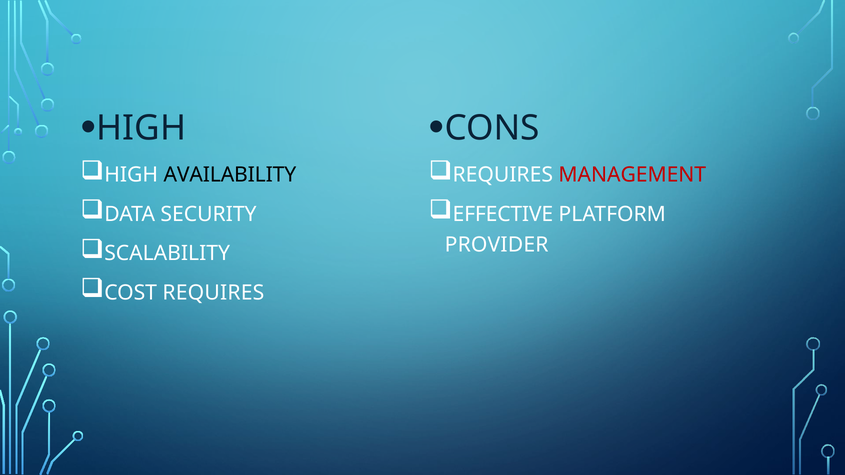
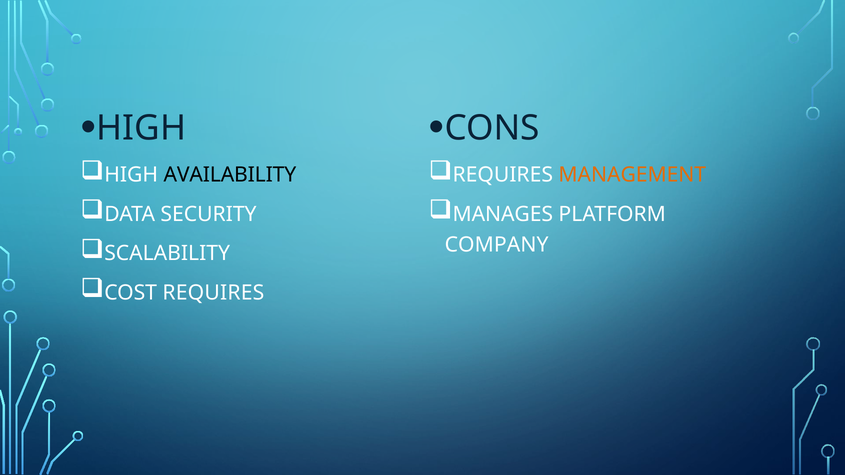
MANAGEMENT colour: red -> orange
EFFECTIVE: EFFECTIVE -> MANAGES
PROVIDER: PROVIDER -> COMPANY
